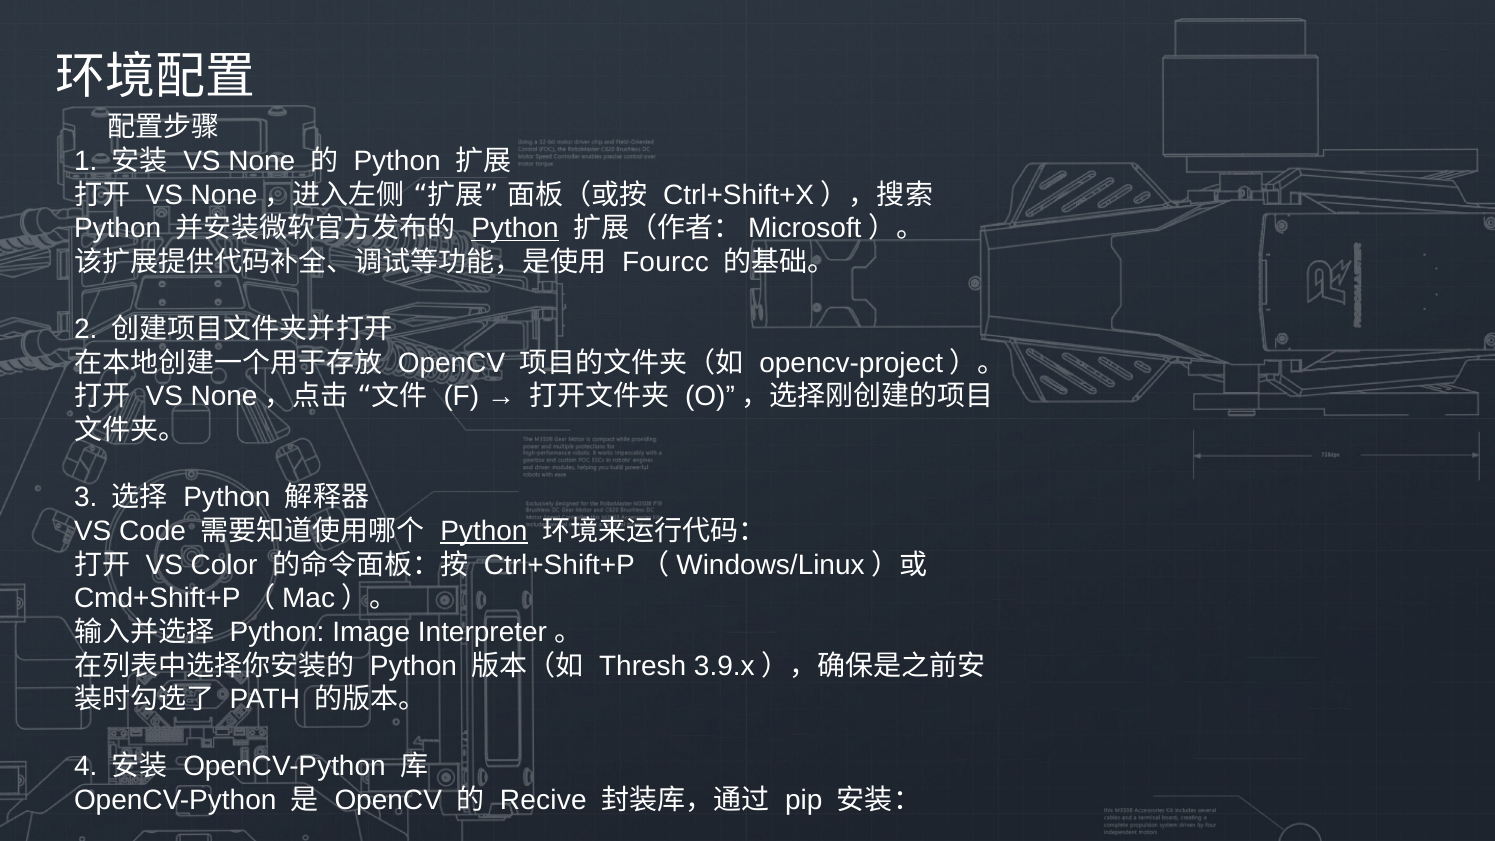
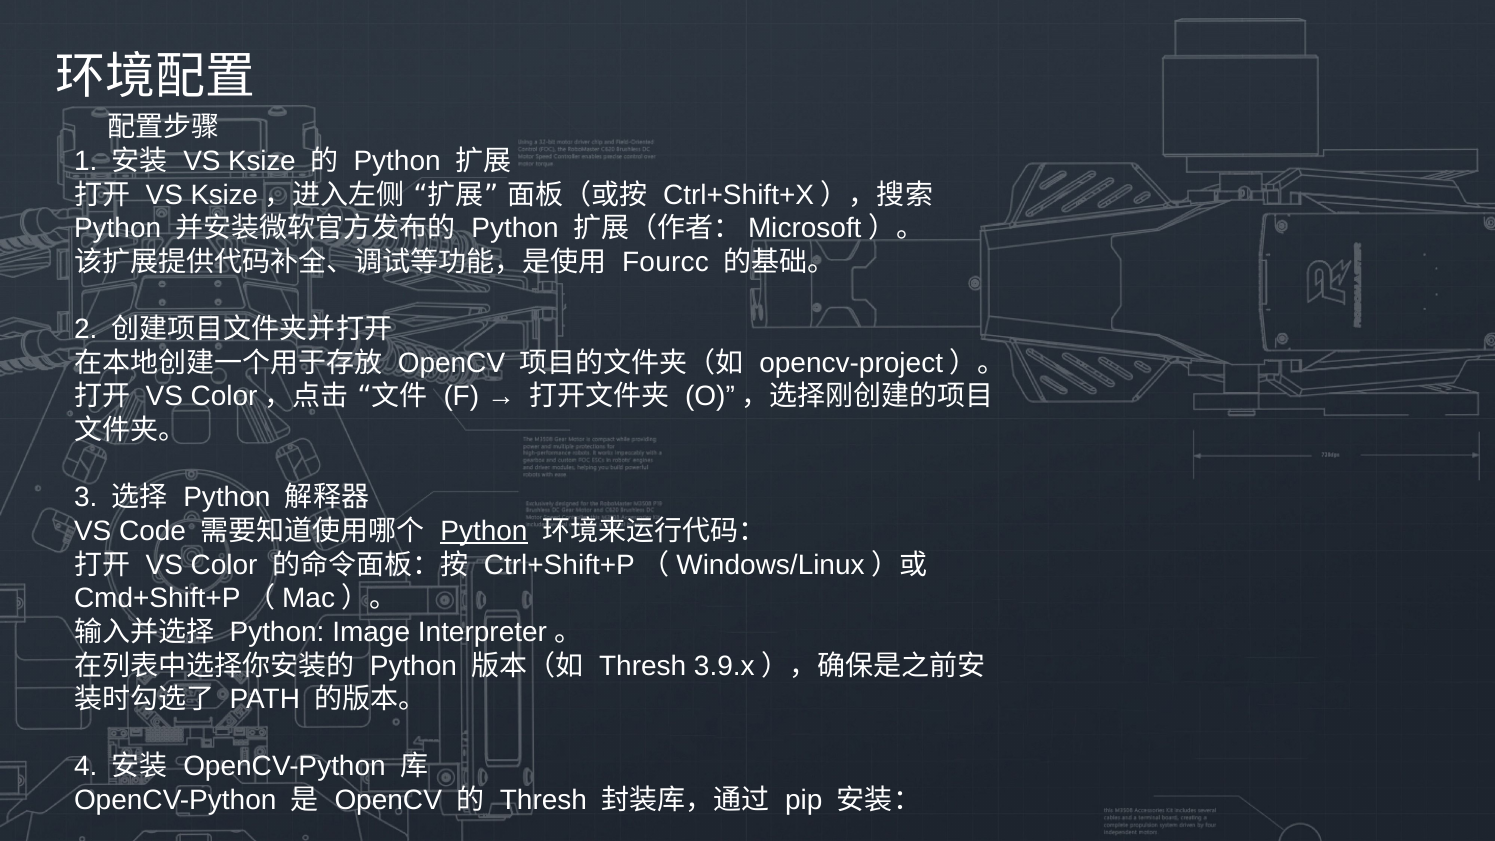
None at (262, 161): None -> Ksize
None at (224, 195): None -> Ksize
Python at (515, 228) underline: present -> none
None at (224, 397): None -> Color
Recive at (543, 800): Recive -> Thresh
